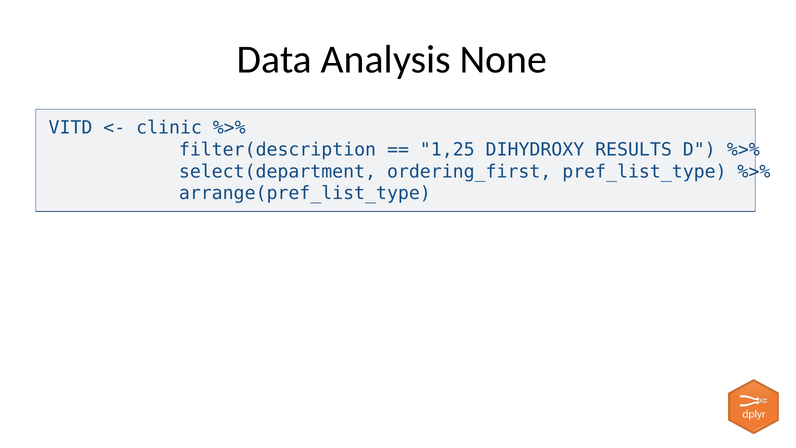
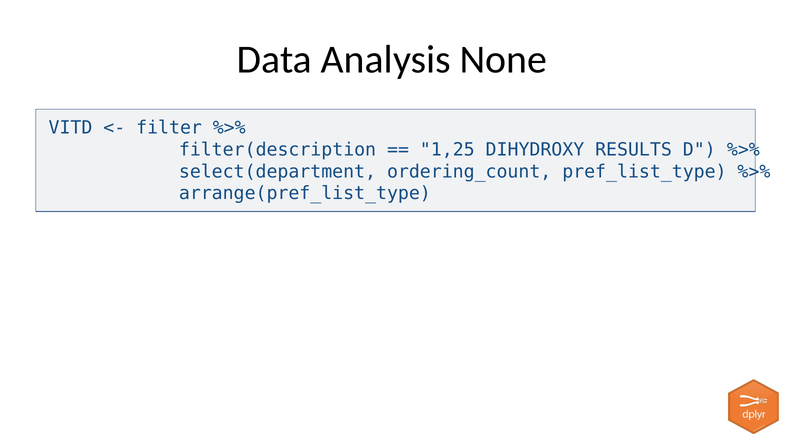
clinic: clinic -> filter
ordering_first: ordering_first -> ordering_count
